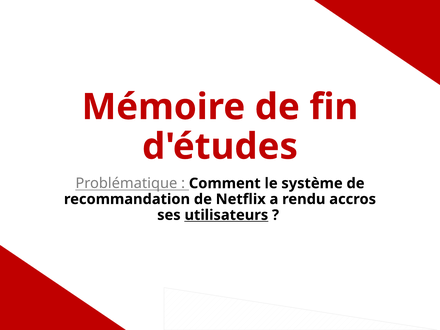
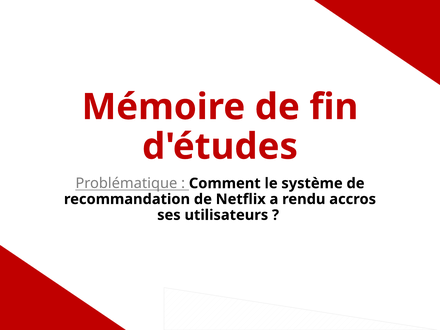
utilisateurs underline: present -> none
